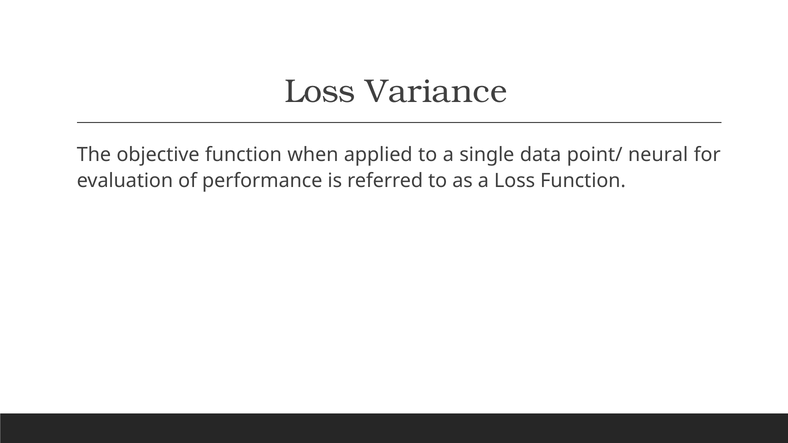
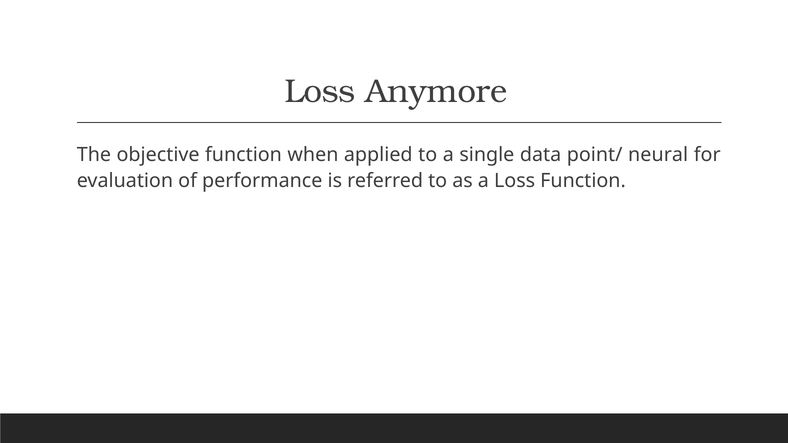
Variance: Variance -> Anymore
